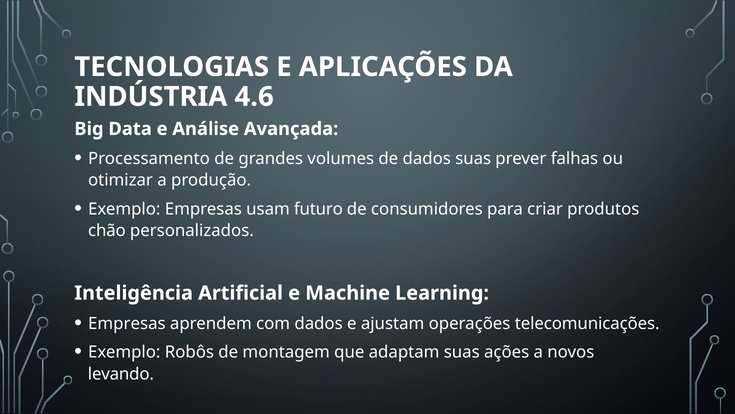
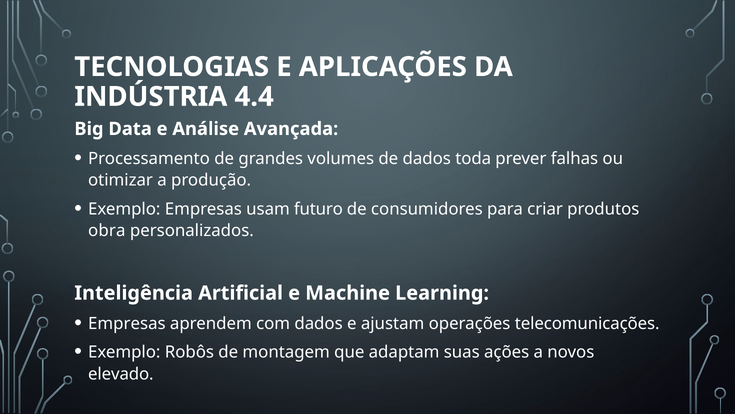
4.6: 4.6 -> 4.4
dados suas: suas -> toda
chão: chão -> obra
levando: levando -> elevado
